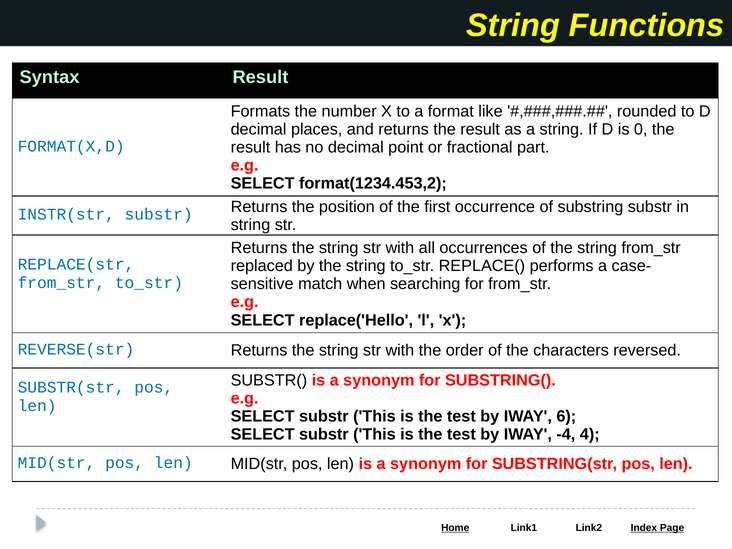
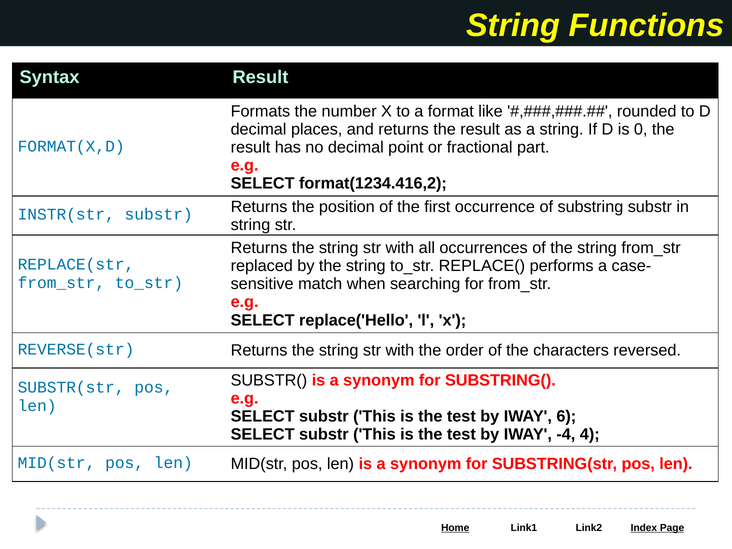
format(1234.453,2: format(1234.453,2 -> format(1234.416,2
